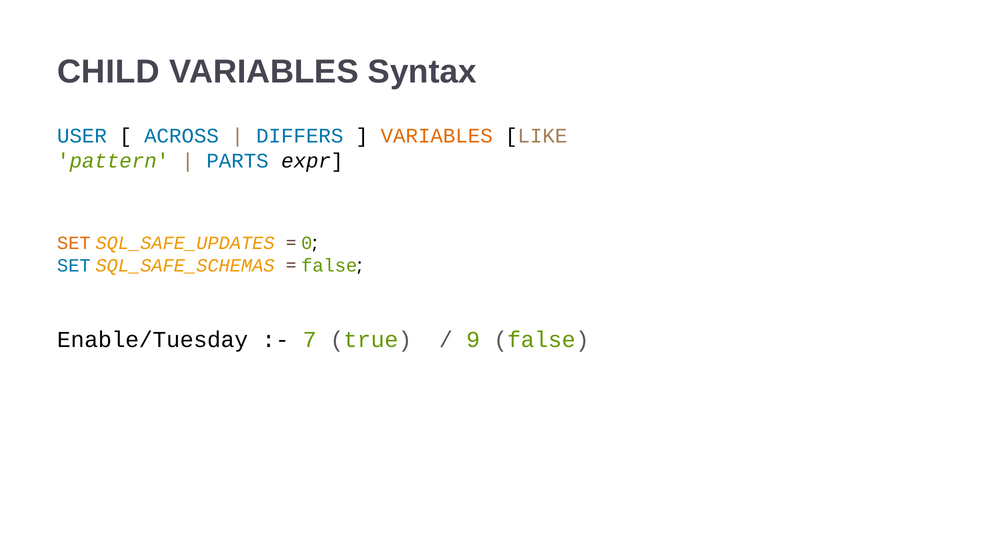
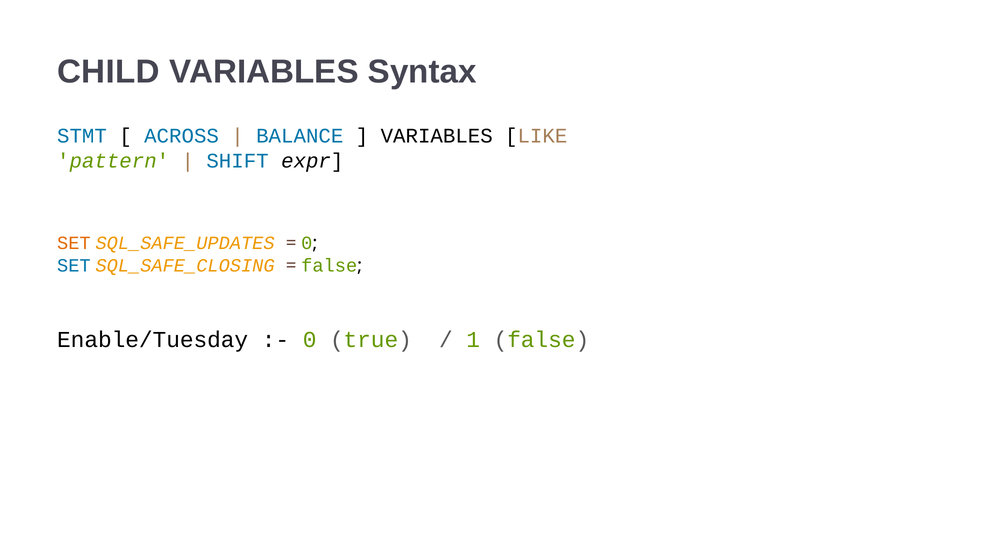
USER: USER -> STMT
DIFFERS: DIFFERS -> BALANCE
VARIABLES at (437, 136) colour: orange -> black
PARTS: PARTS -> SHIFT
SQL_SAFE_SCHEMAS: SQL_SAFE_SCHEMAS -> SQL_SAFE_CLOSING
7 at (310, 340): 7 -> 0
9: 9 -> 1
